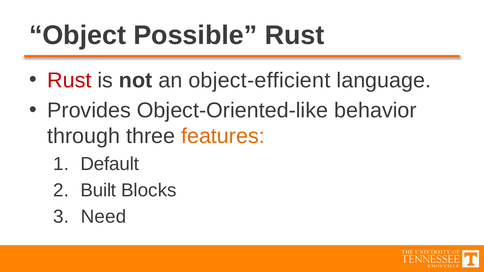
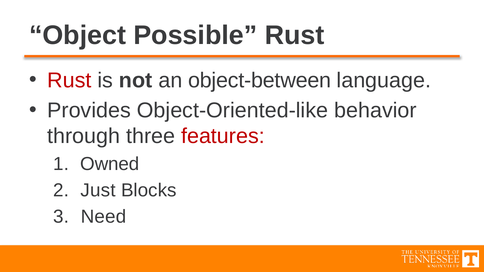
object-efficient: object-efficient -> object-between
features colour: orange -> red
Default: Default -> Owned
Built: Built -> Just
